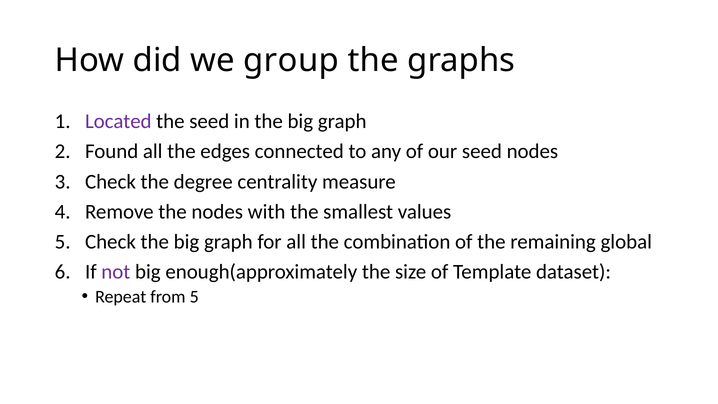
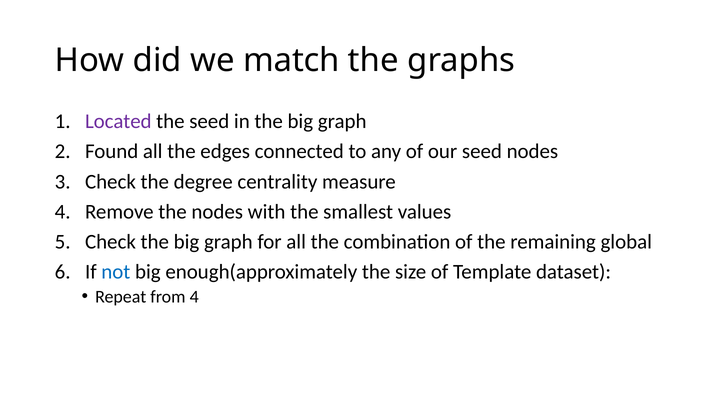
group: group -> match
not colour: purple -> blue
from 5: 5 -> 4
